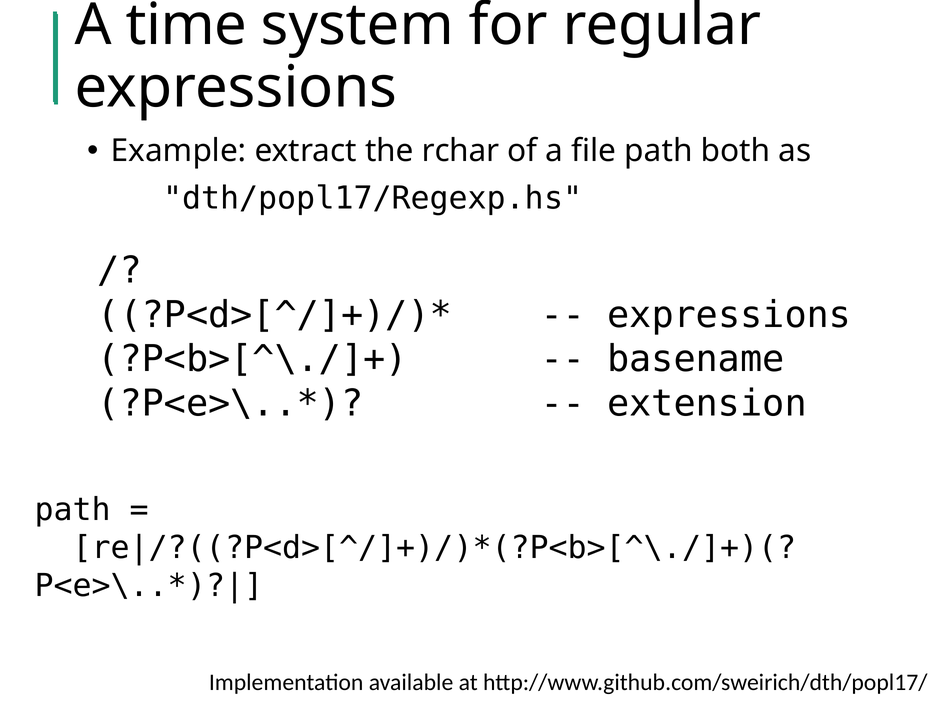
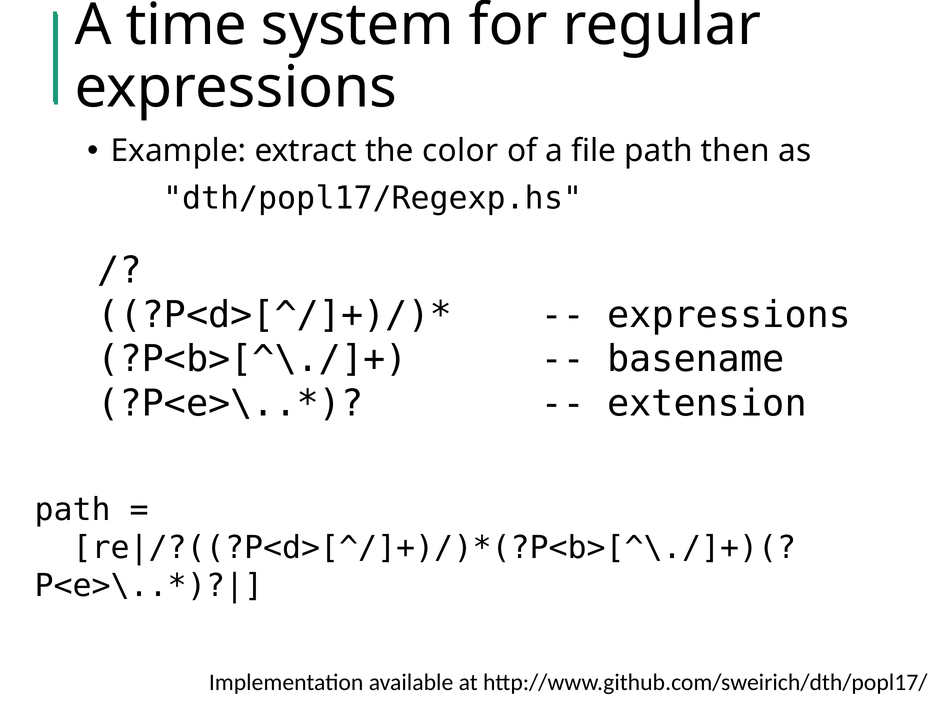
rchar: rchar -> color
both: both -> then
